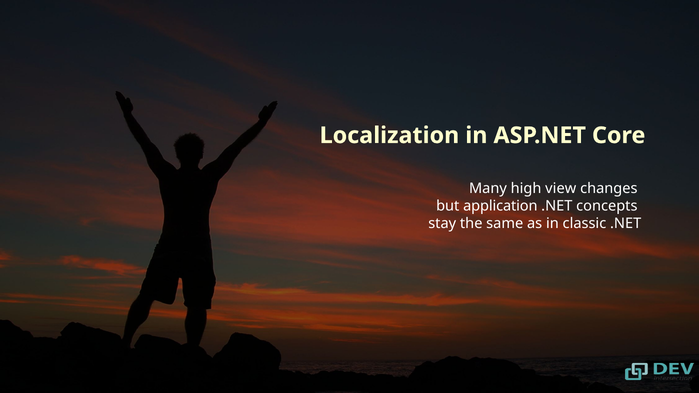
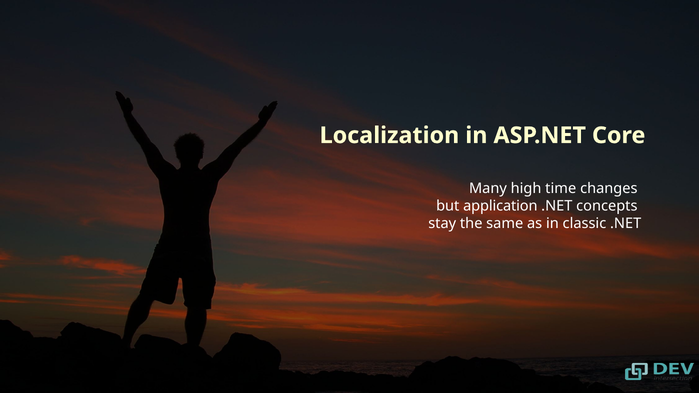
view: view -> time
